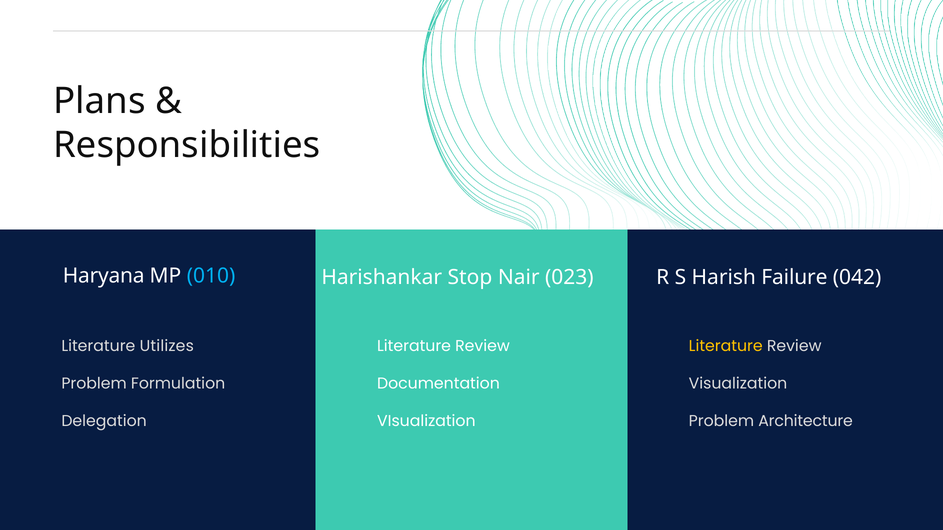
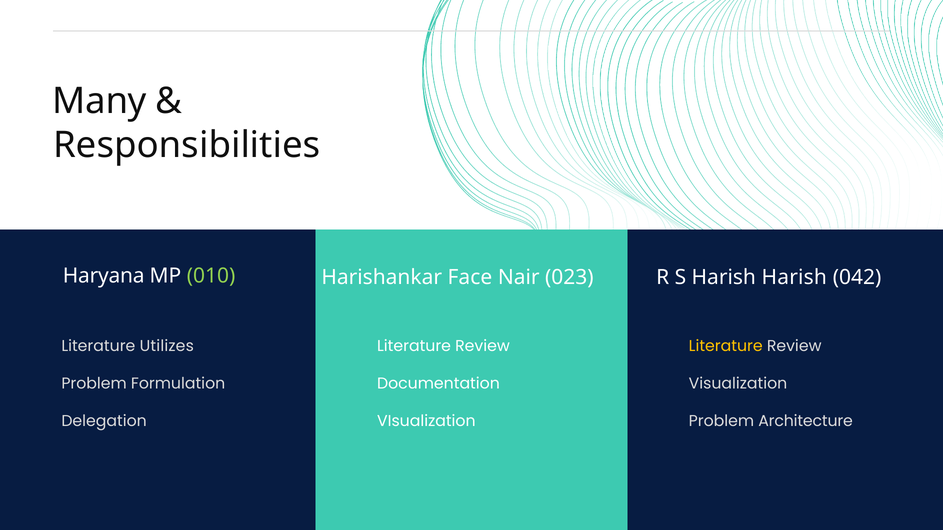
Plans: Plans -> Many
010 colour: light blue -> light green
Stop: Stop -> Face
Harish Failure: Failure -> Harish
